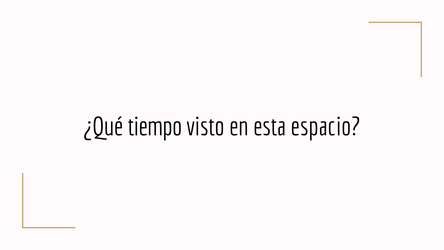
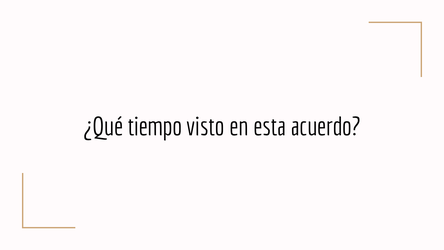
espacio: espacio -> acuerdo
